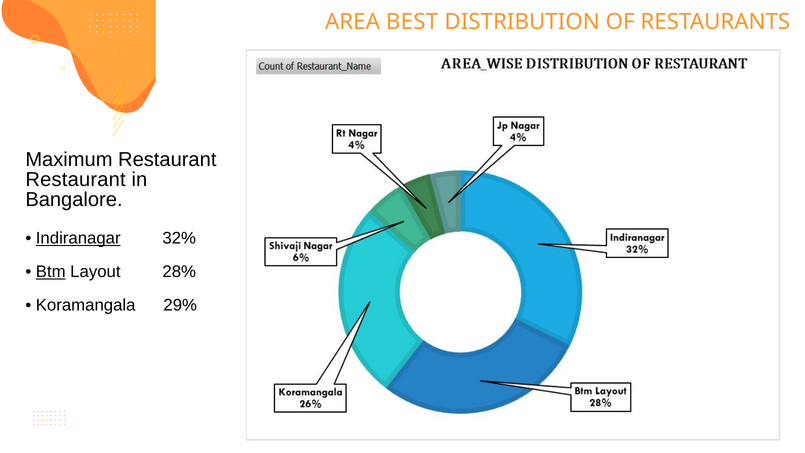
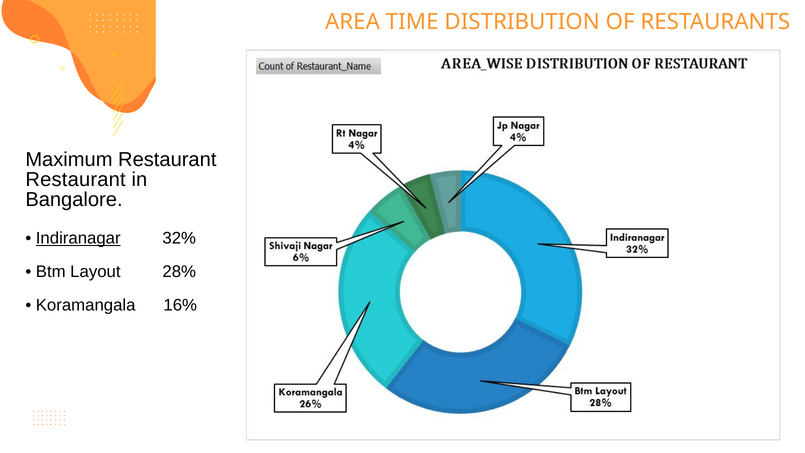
BEST: BEST -> TIME
Btm underline: present -> none
29%: 29% -> 16%
